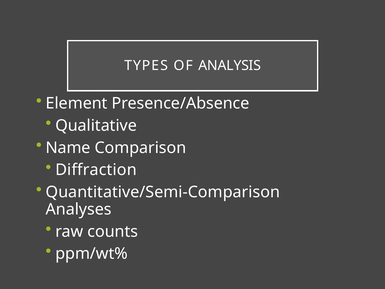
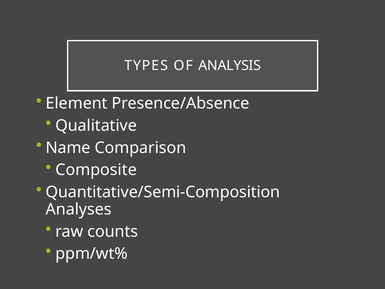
Diffraction: Diffraction -> Composite
Quantitative/Semi-Comparison: Quantitative/Semi-Comparison -> Quantitative/Semi-Composition
